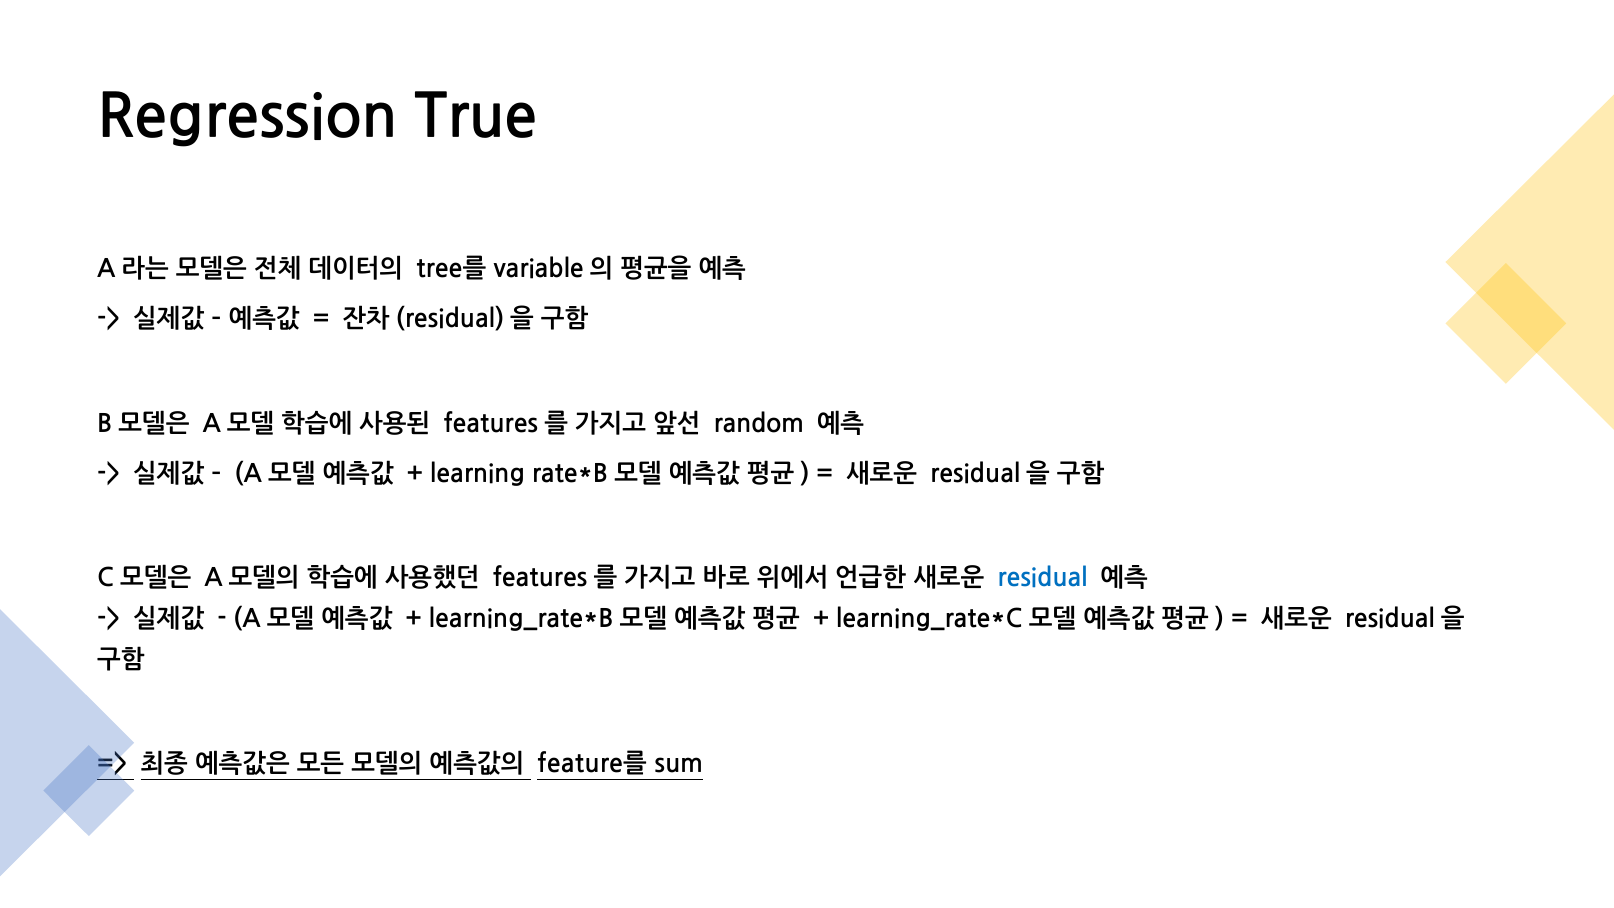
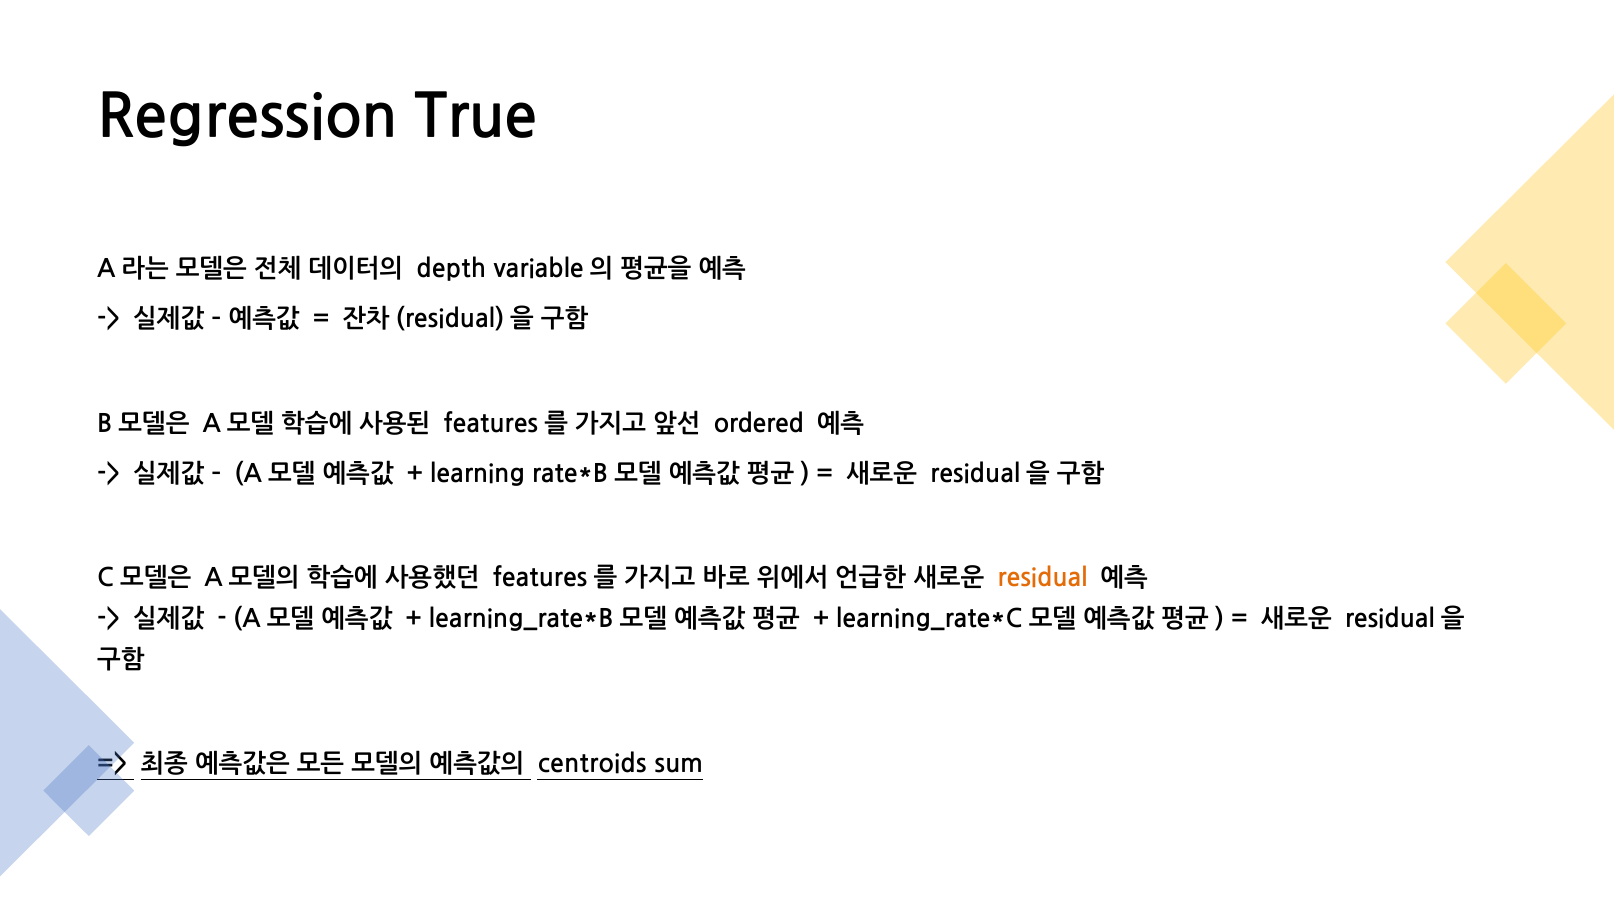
tree를: tree를 -> depth
random: random -> ordered
residual colour: blue -> orange
feature를: feature를 -> centroids
